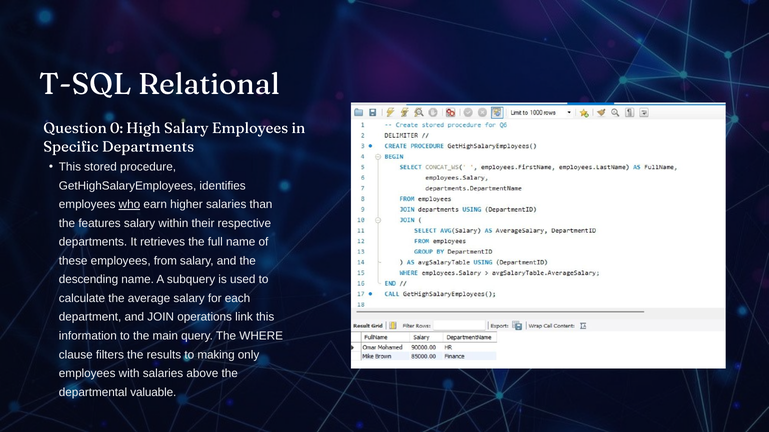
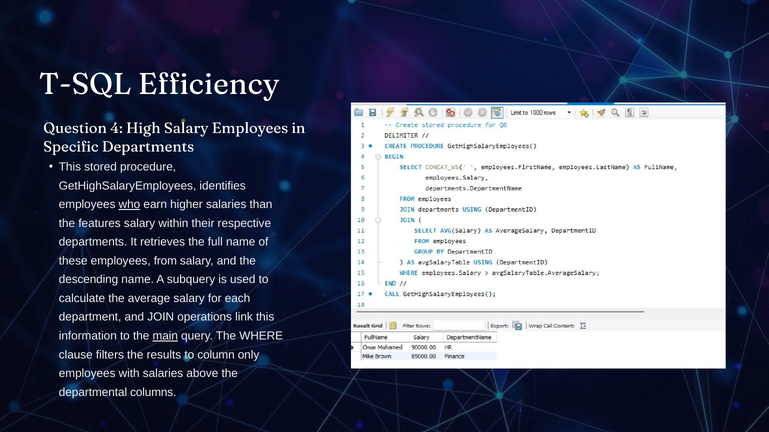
Relational: Relational -> Efficiency
0: 0 -> 4
main underline: none -> present
making: making -> column
valuable: valuable -> columns
